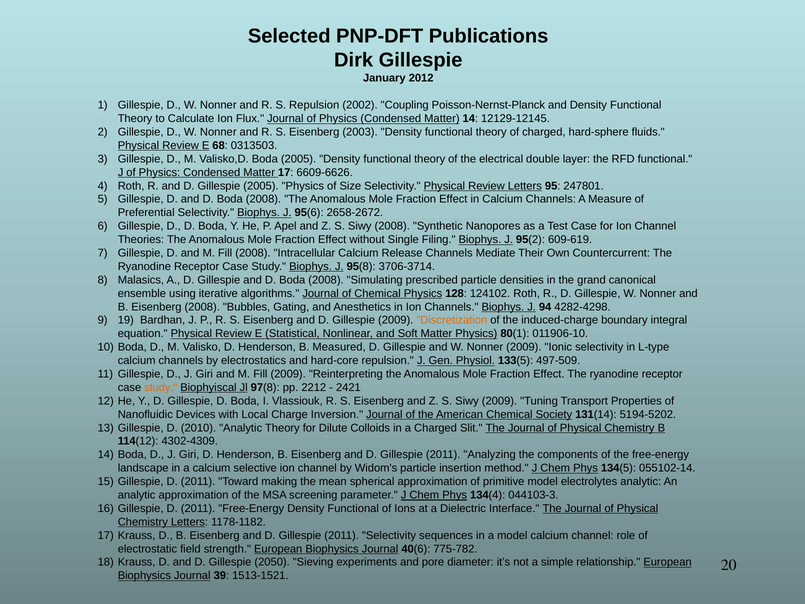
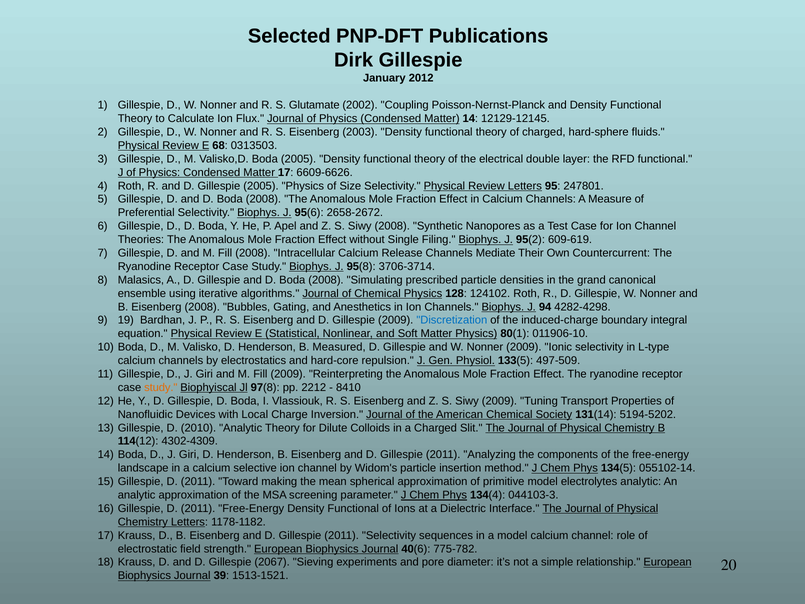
S Repulsion: Repulsion -> Glutamate
Discretization colour: orange -> blue
2421: 2421 -> 8410
2050: 2050 -> 2067
